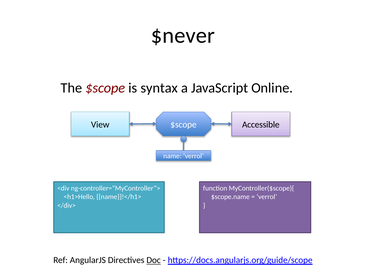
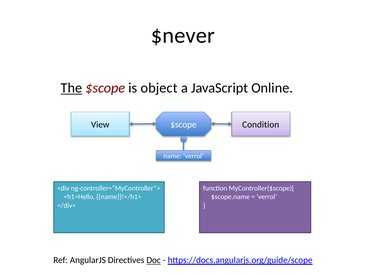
The underline: none -> present
syntax: syntax -> object
Accessible: Accessible -> Condition
